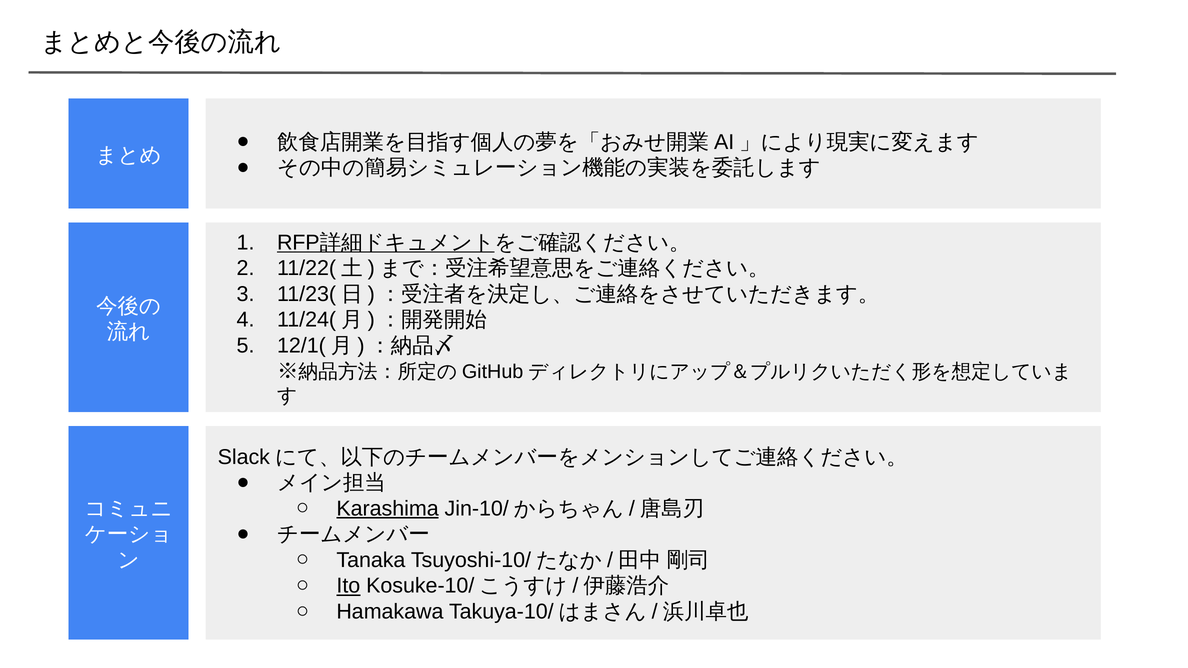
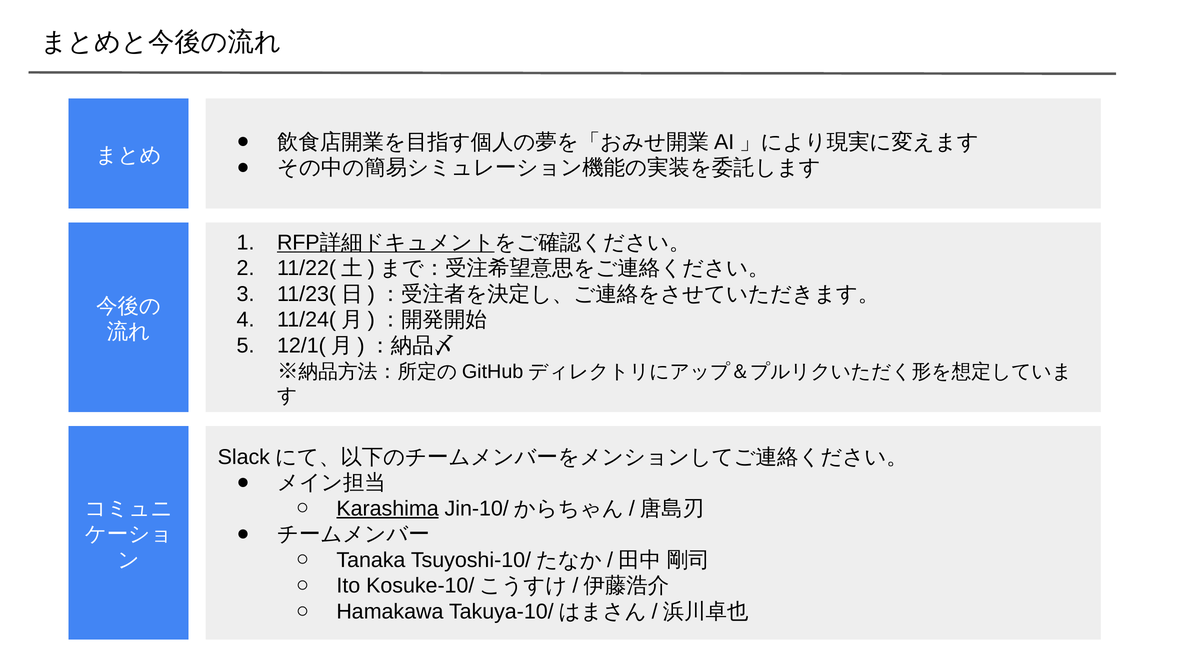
Ito underline: present -> none
